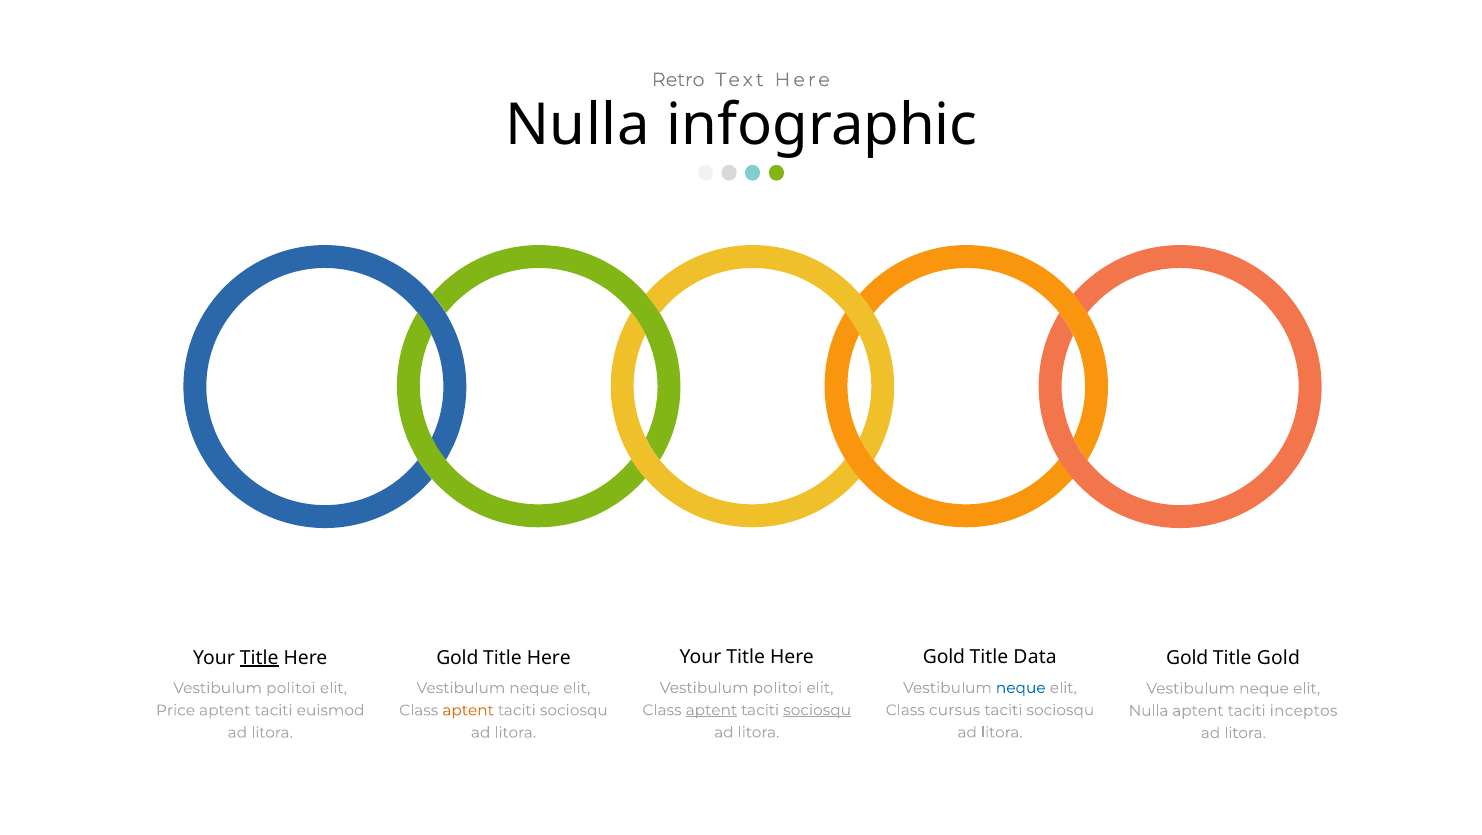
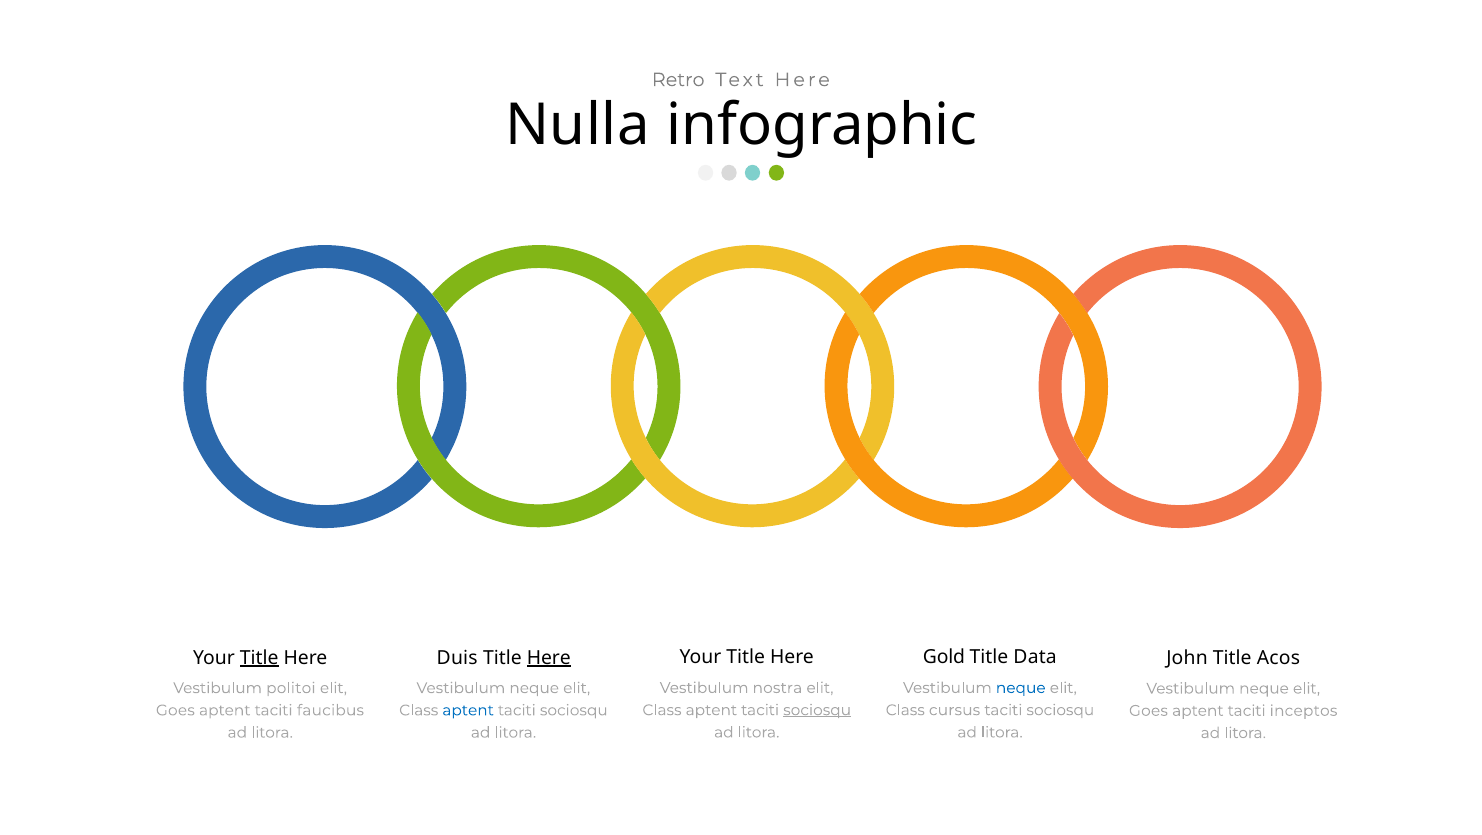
Gold at (457, 658): Gold -> Duis
Here at (549, 658) underline: none -> present
Gold at (1187, 658): Gold -> John
Title Gold: Gold -> Acos
politoi at (777, 688): politoi -> nostra
aptent at (711, 710) underline: present -> none
Price at (175, 710): Price -> Goes
euismod: euismod -> faucibus
aptent at (468, 710) colour: orange -> blue
Nulla at (1149, 711): Nulla -> Goes
